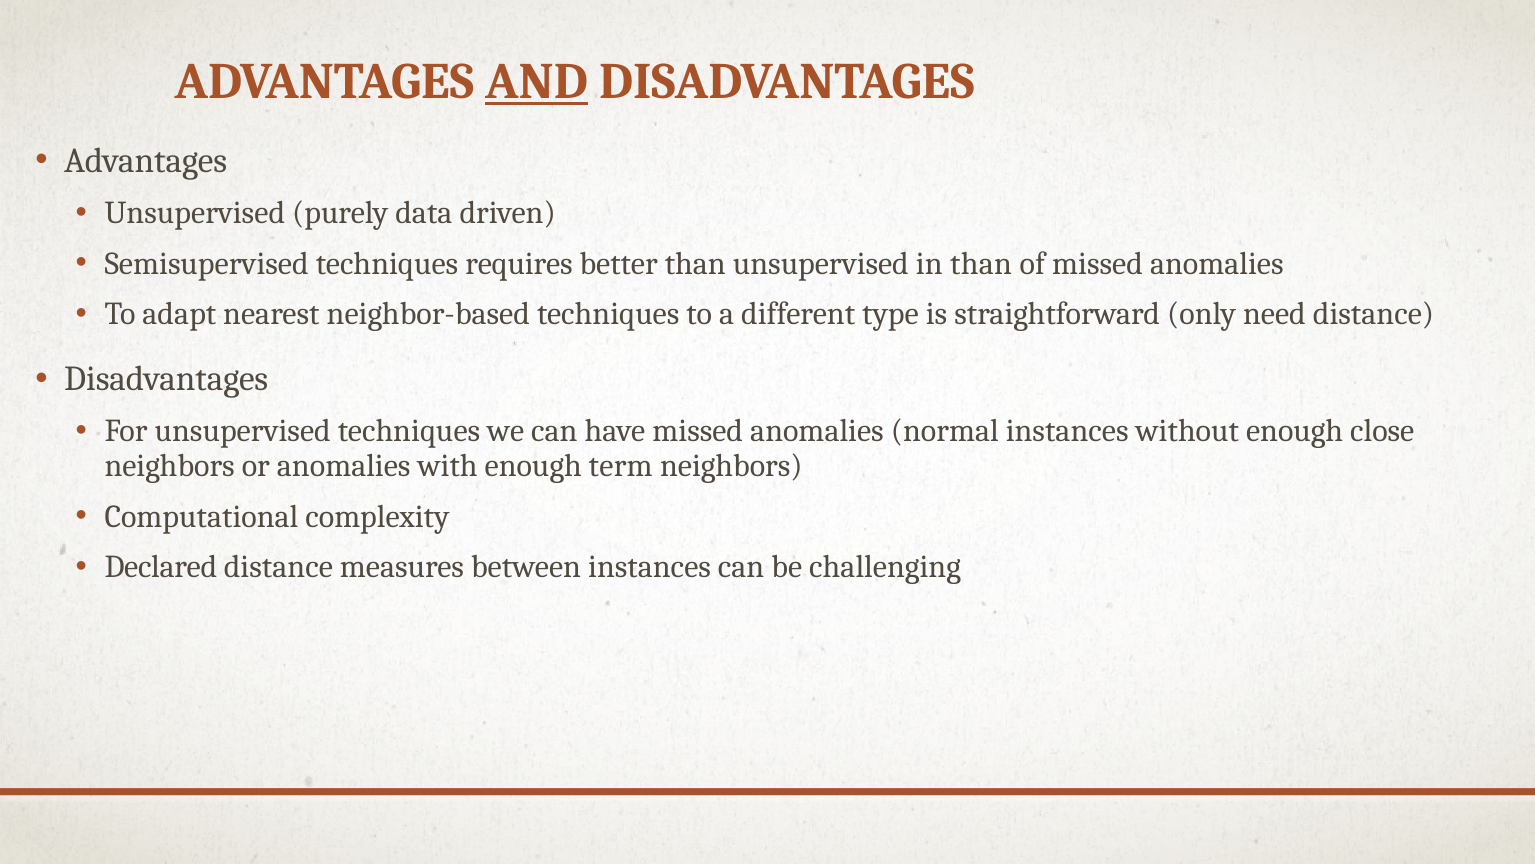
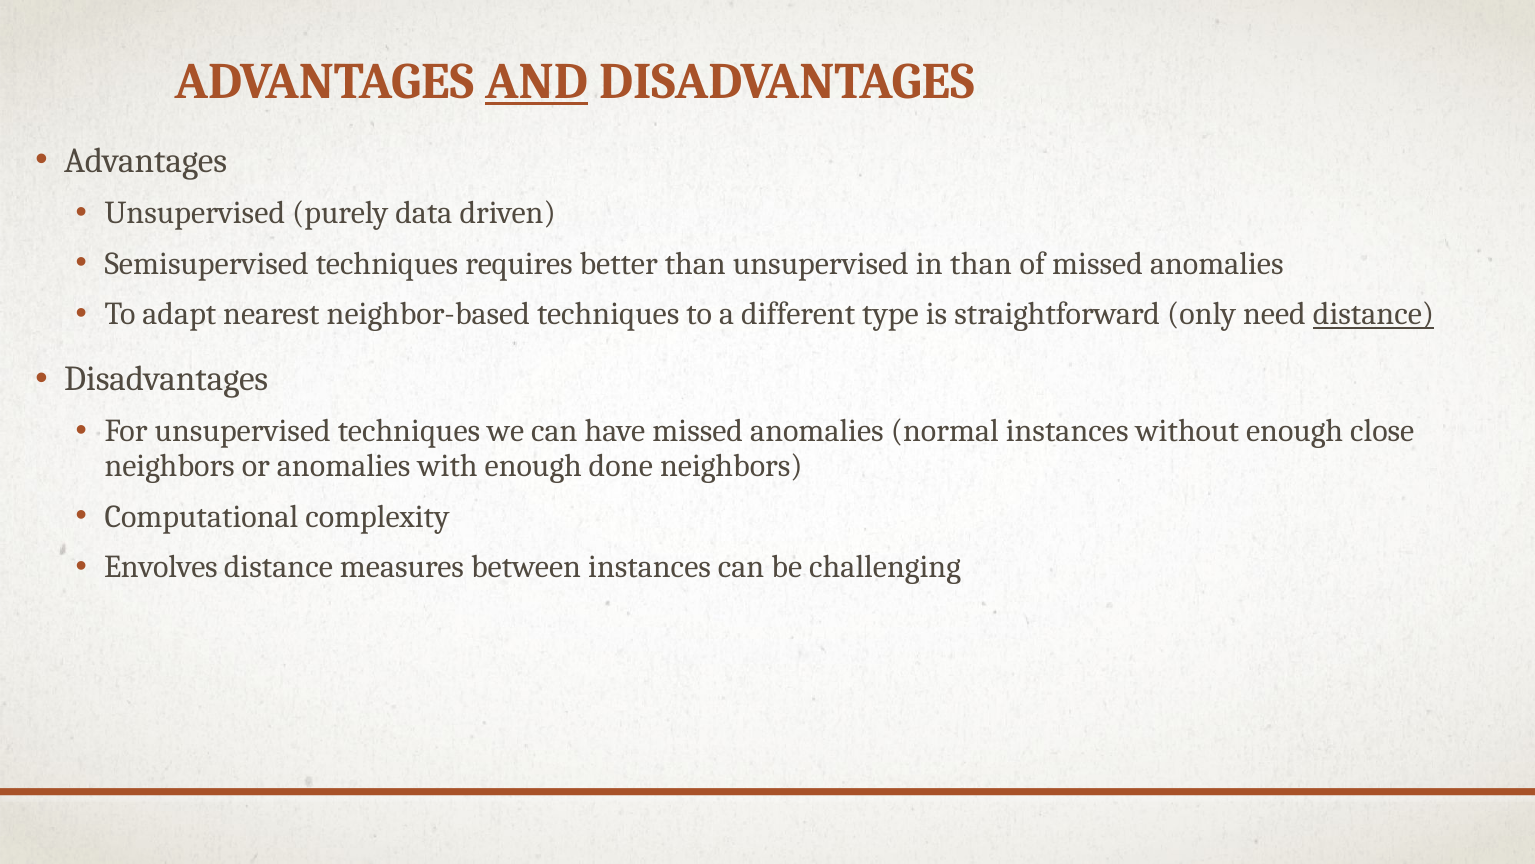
distance at (1374, 314) underline: none -> present
term: term -> done
Declared: Declared -> Envolves
